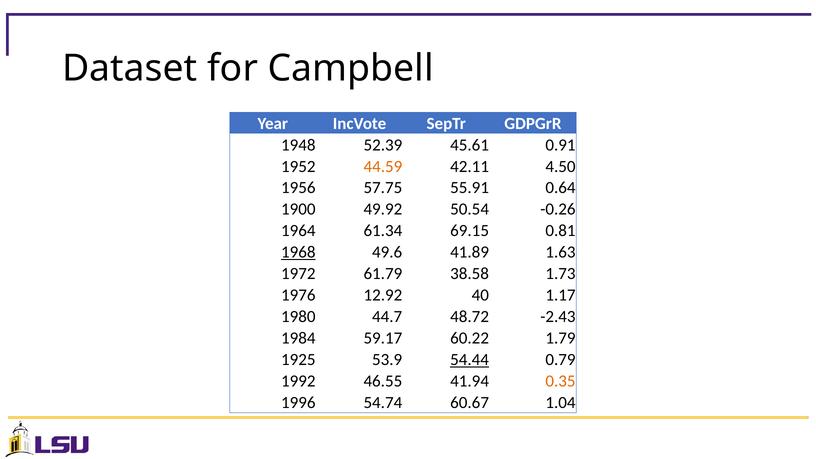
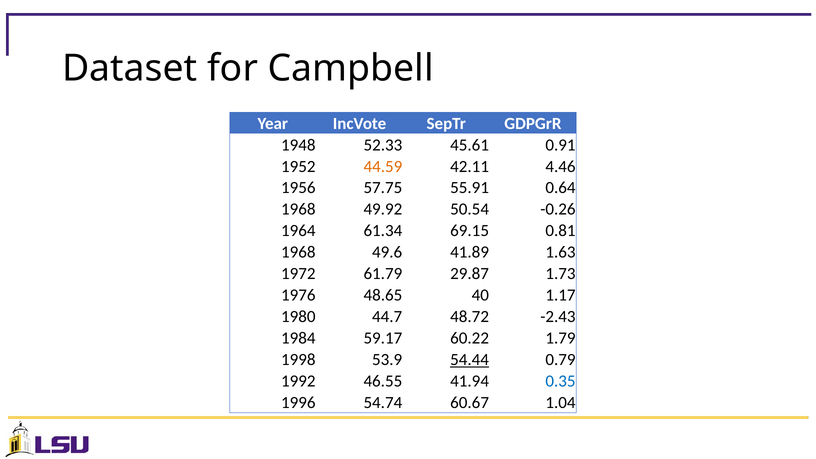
52.39: 52.39 -> 52.33
4.50: 4.50 -> 4.46
1900 at (298, 209): 1900 -> 1968
1968 at (298, 252) underline: present -> none
38.58: 38.58 -> 29.87
12.92: 12.92 -> 48.65
1925: 1925 -> 1998
0.35 colour: orange -> blue
